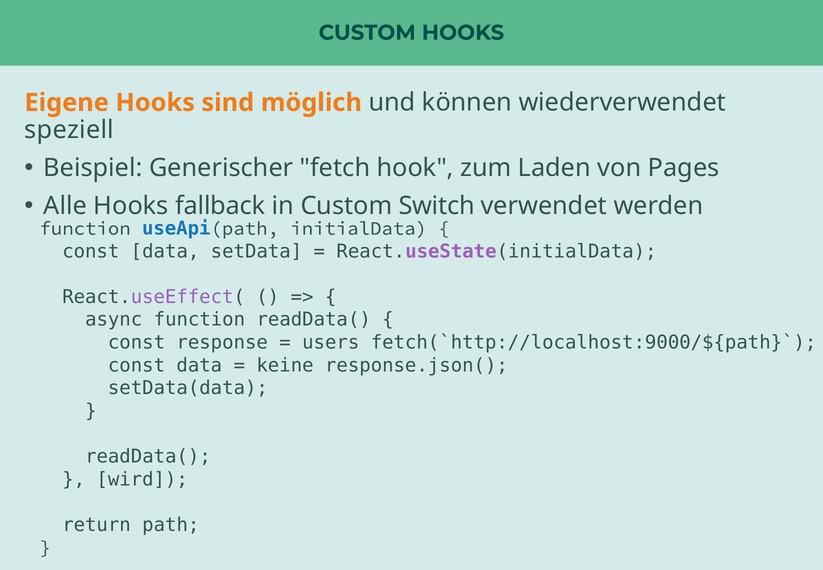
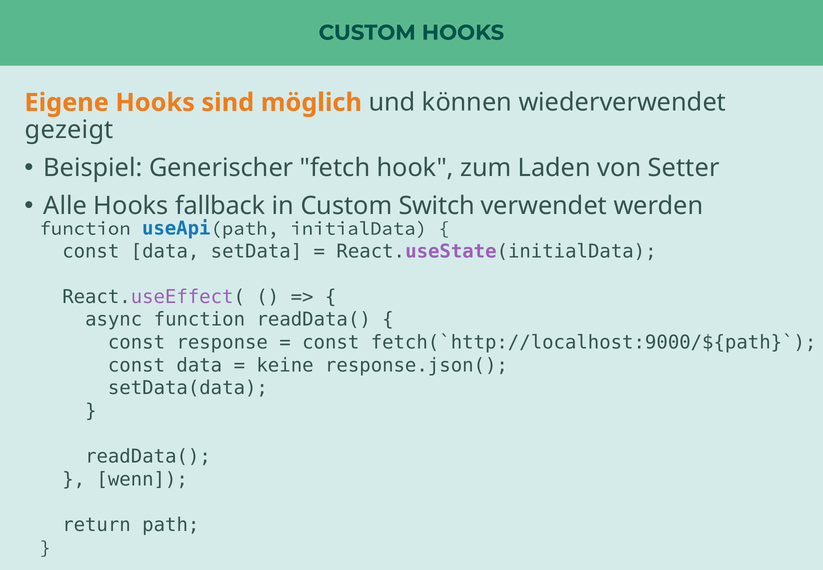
speziell: speziell -> gezeigt
Pages: Pages -> Setter
users at (331, 342): users -> const
wird: wird -> wenn
